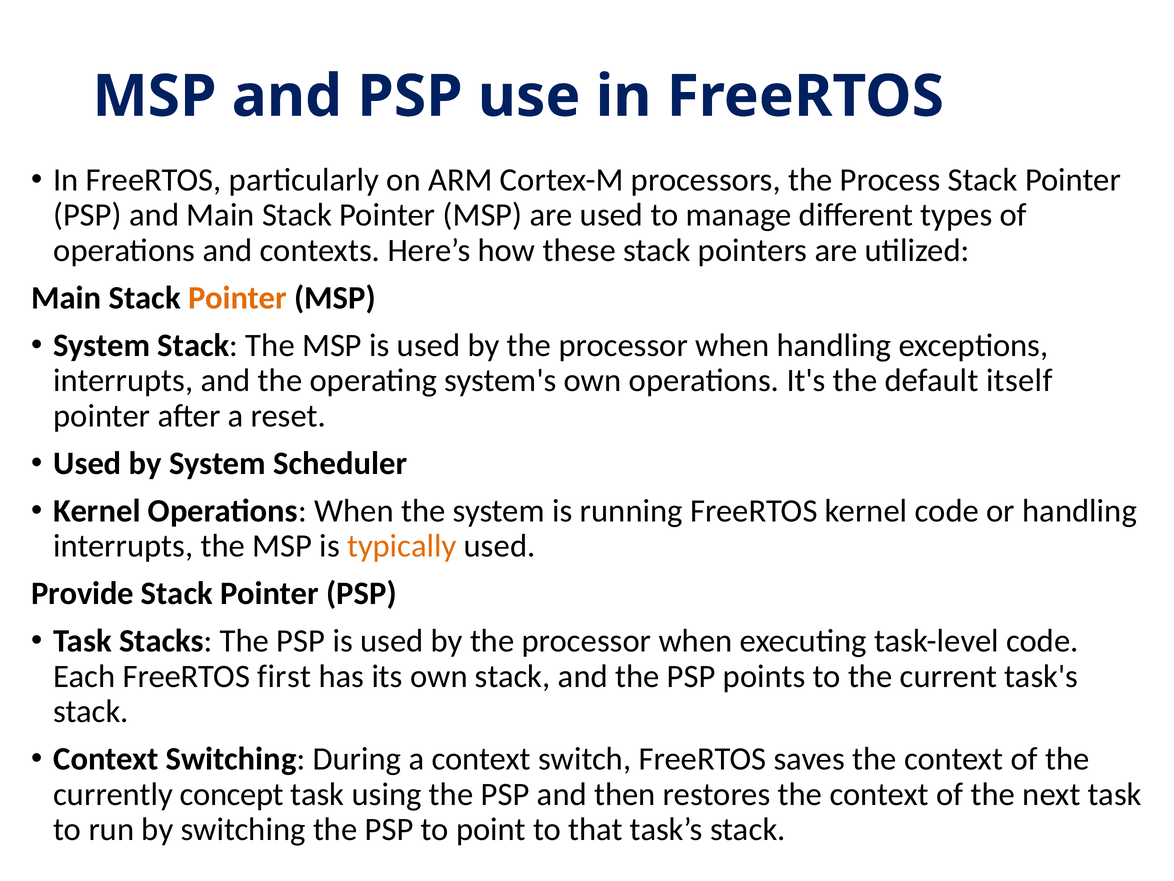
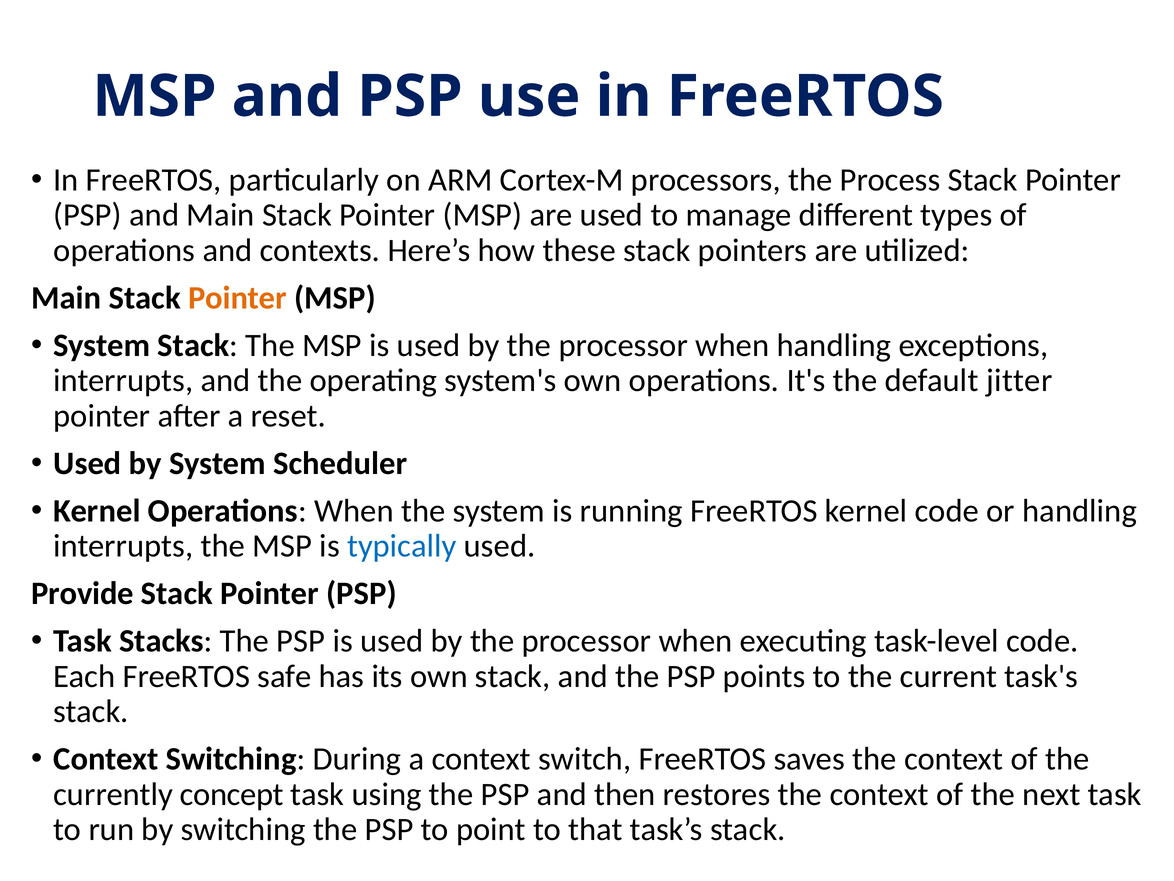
itself: itself -> jitter
typically colour: orange -> blue
first: first -> safe
